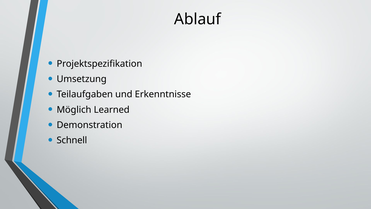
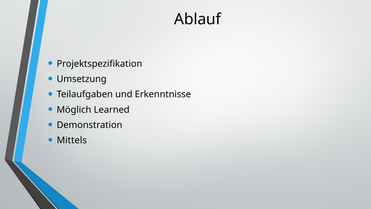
Schnell: Schnell -> Mittels
